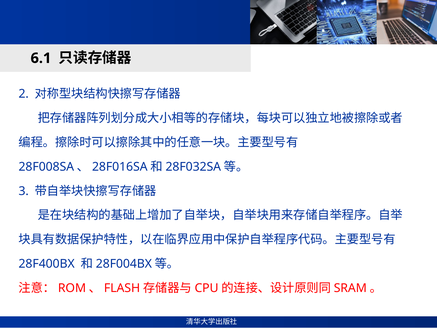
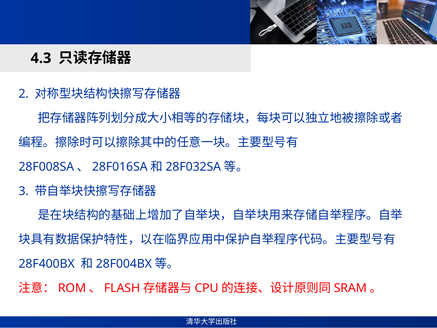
6.1: 6.1 -> 4.3
